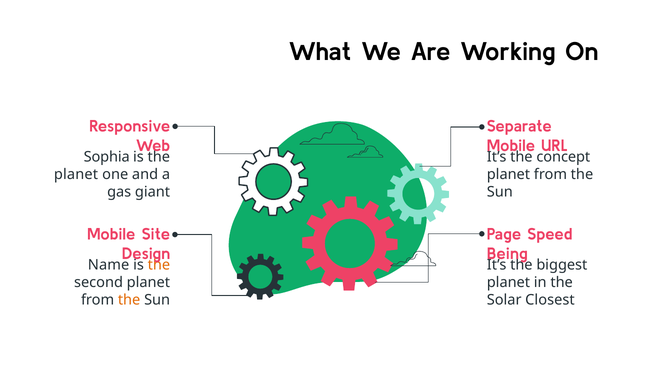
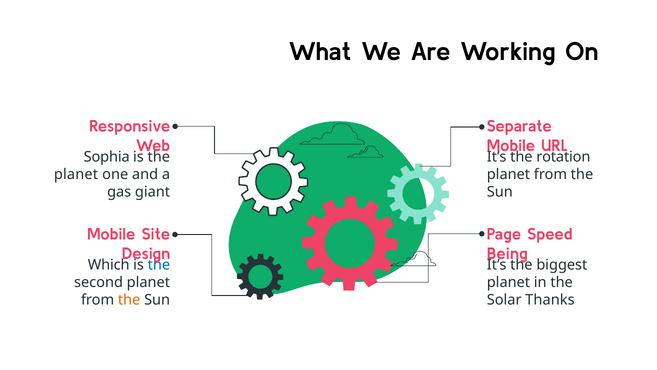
concept: concept -> rotation
Name: Name -> Which
the at (159, 265) colour: orange -> blue
Closest: Closest -> Thanks
